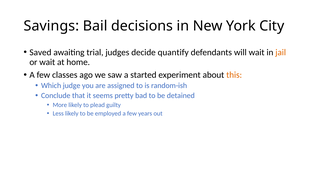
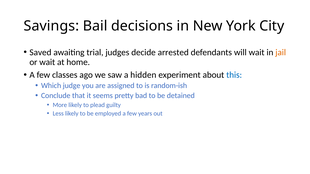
quantify: quantify -> arrested
started: started -> hidden
this colour: orange -> blue
